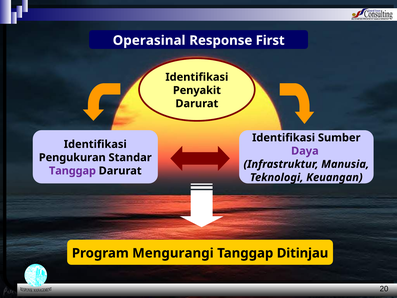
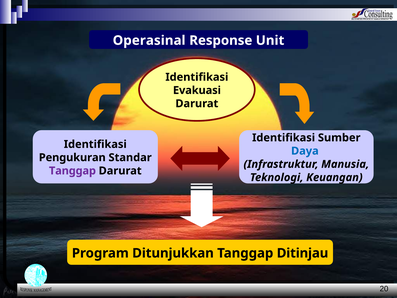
First: First -> Unit
Penyakit: Penyakit -> Evakuasi
Daya colour: purple -> blue
Mengurangi: Mengurangi -> Ditunjukkan
